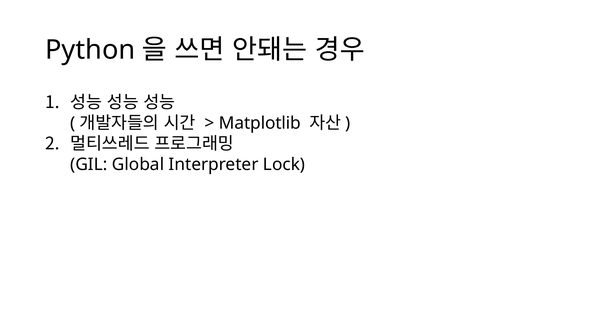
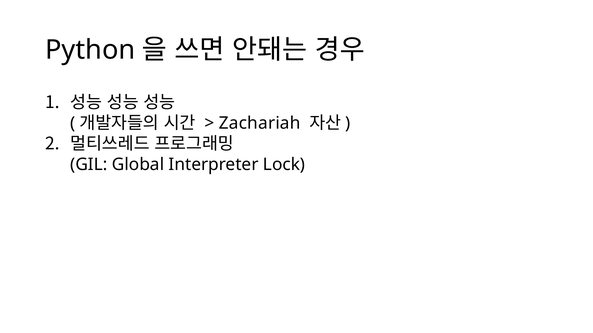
Matplotlib: Matplotlib -> Zachariah
